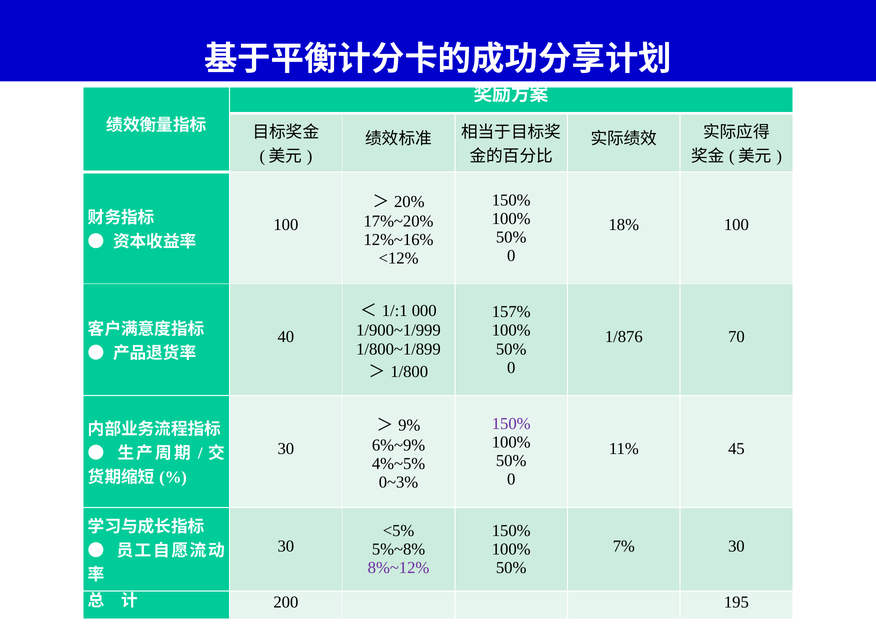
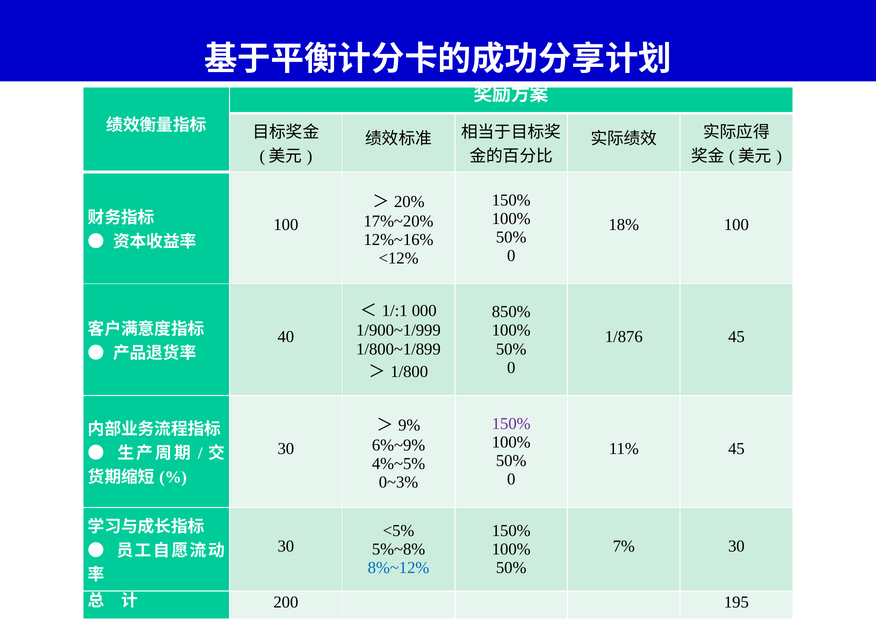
157%: 157% -> 850%
1/876 70: 70 -> 45
8%~12% colour: purple -> blue
